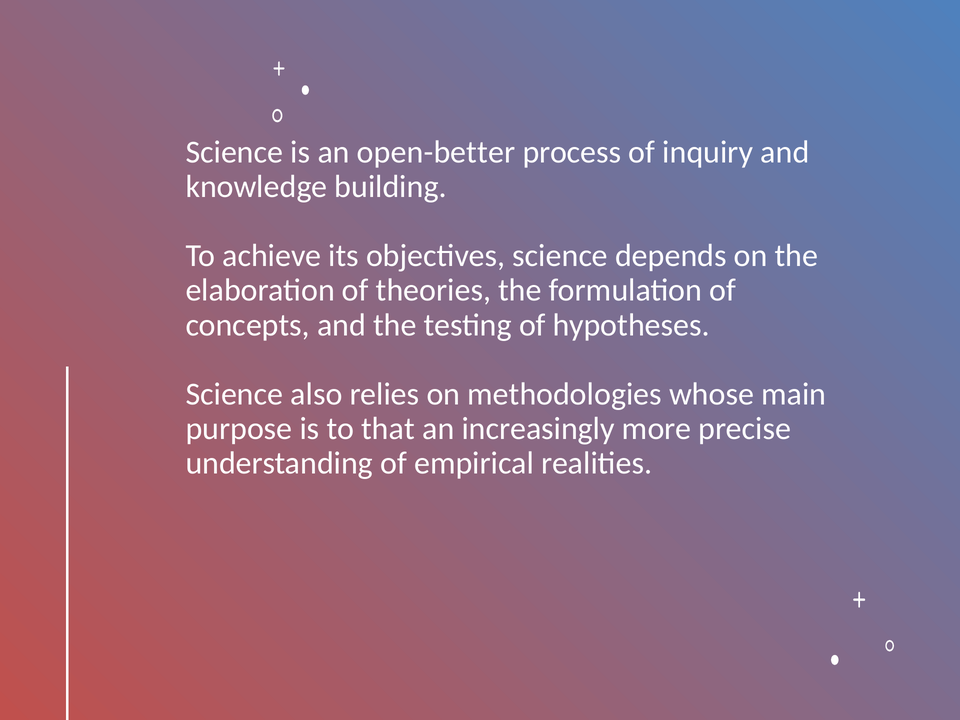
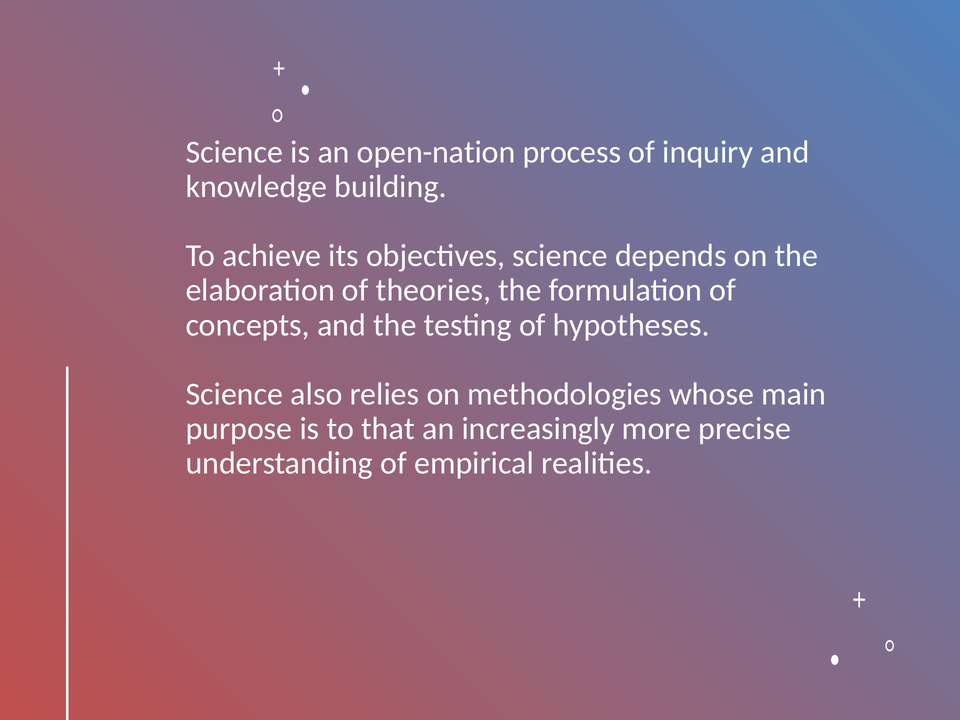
open-better: open-better -> open-nation
